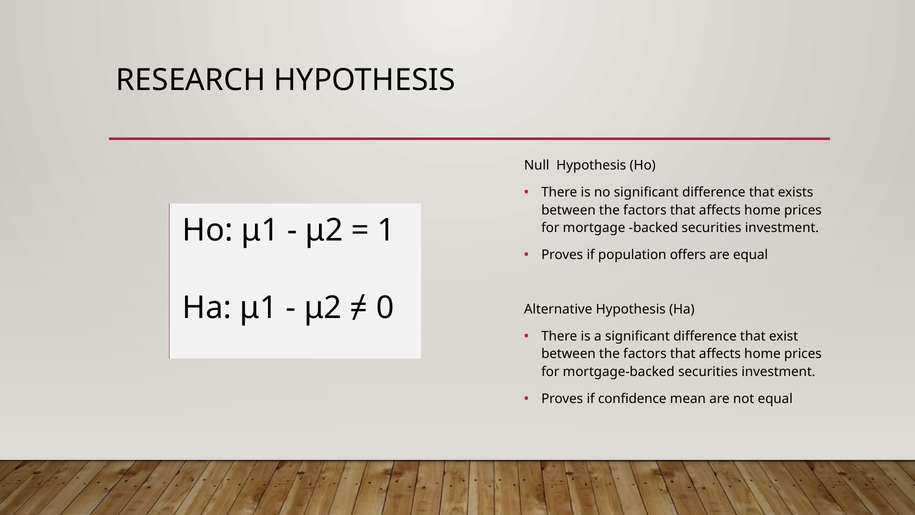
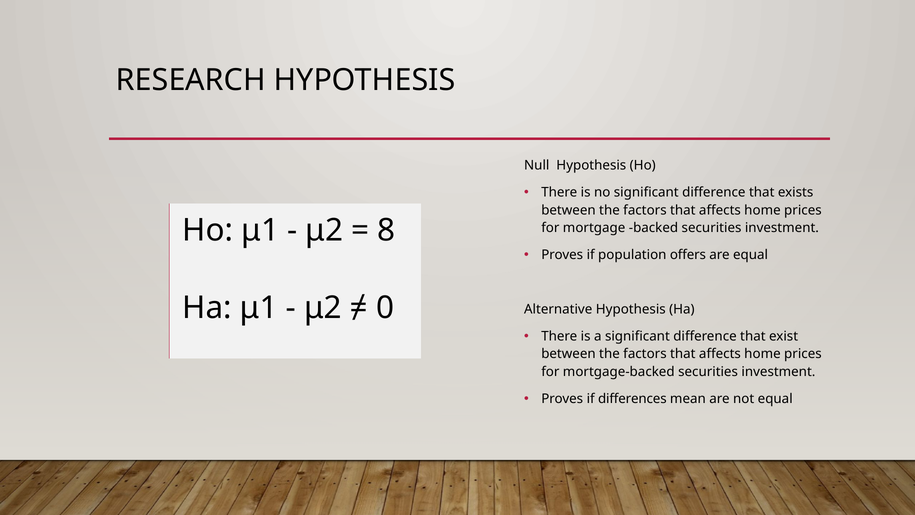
1: 1 -> 8
confidence: confidence -> differences
